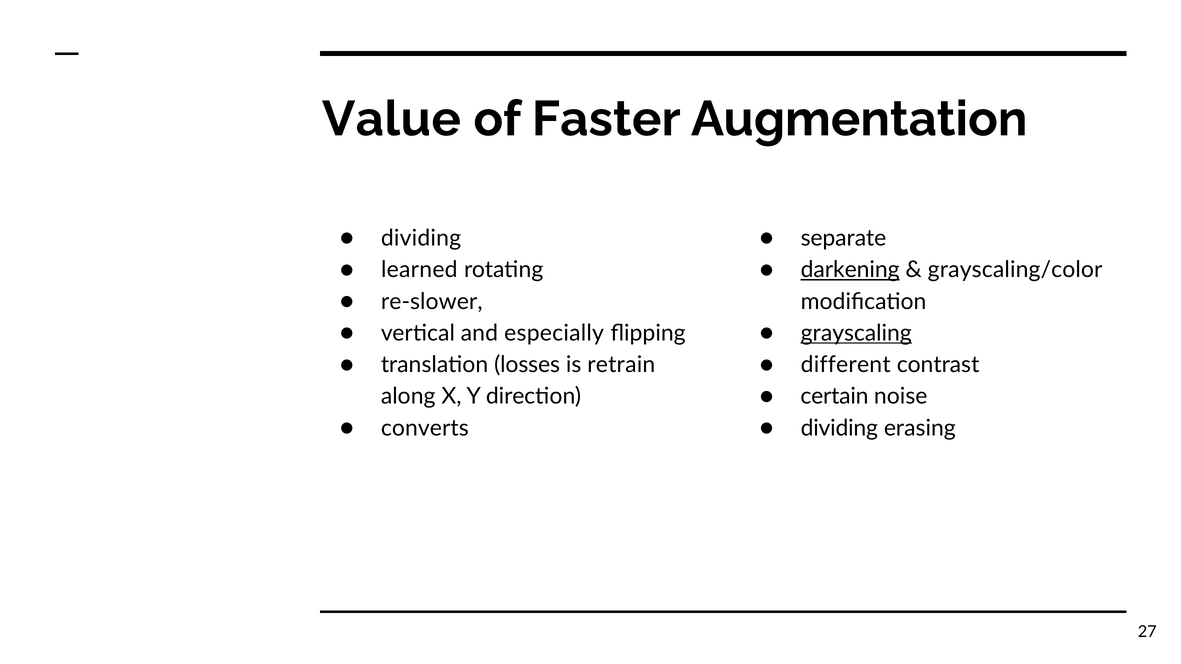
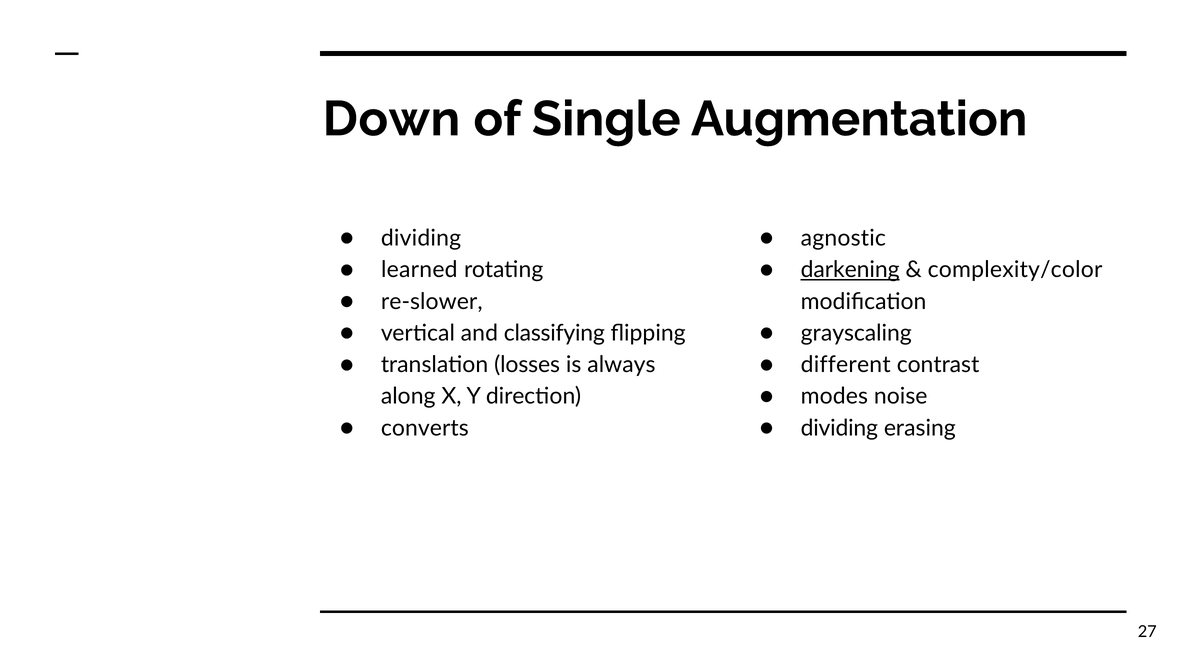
Value: Value -> Down
Faster: Faster -> Single
separate: separate -> agnostic
grayscaling/color: grayscaling/color -> complexity/color
especially: especially -> classifying
grayscaling underline: present -> none
retrain: retrain -> always
certain: certain -> modes
